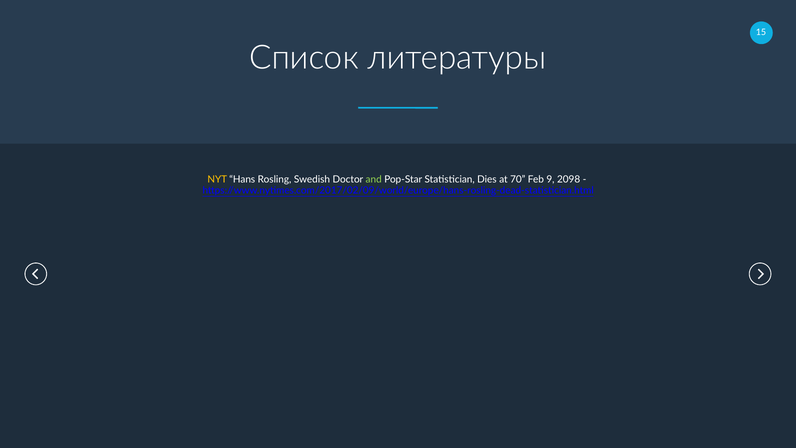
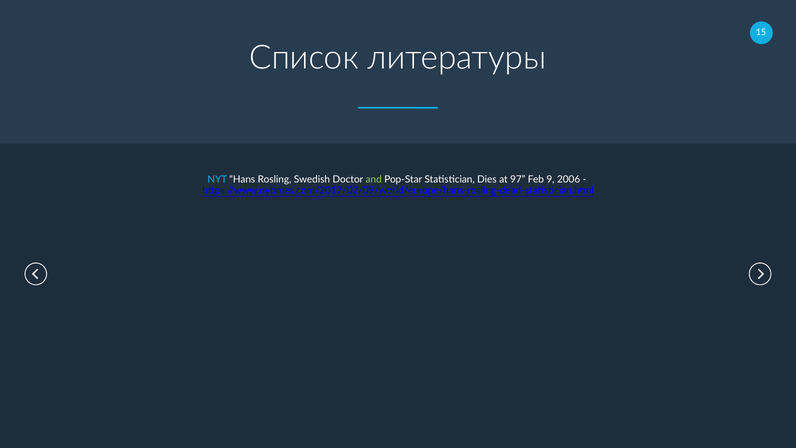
NYT colour: yellow -> light blue
70: 70 -> 97
2098: 2098 -> 2006
